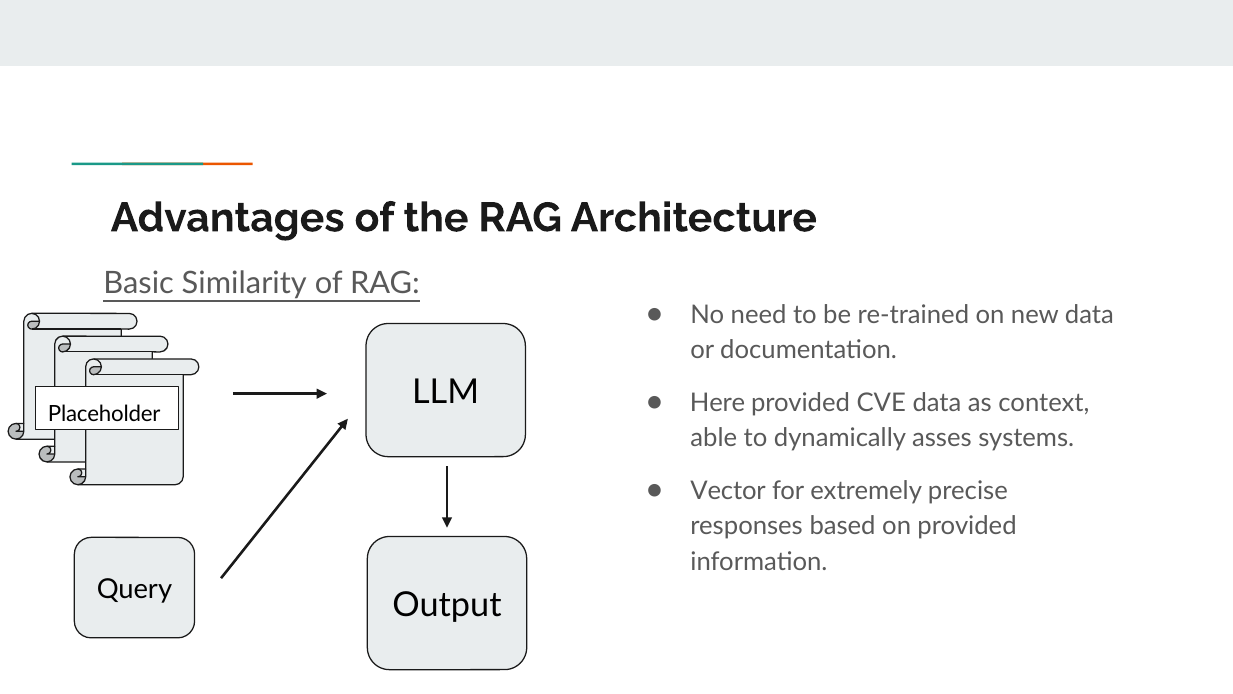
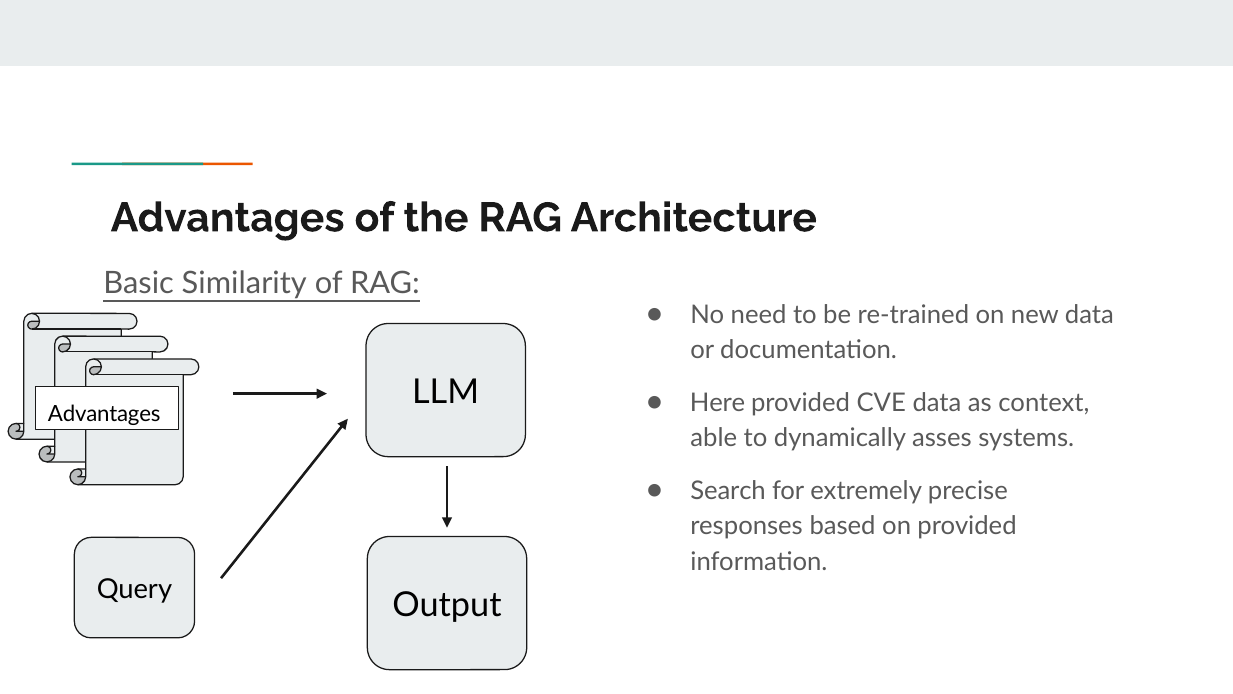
Placeholder at (104, 414): Placeholder -> Advantages
Vector: Vector -> Search
